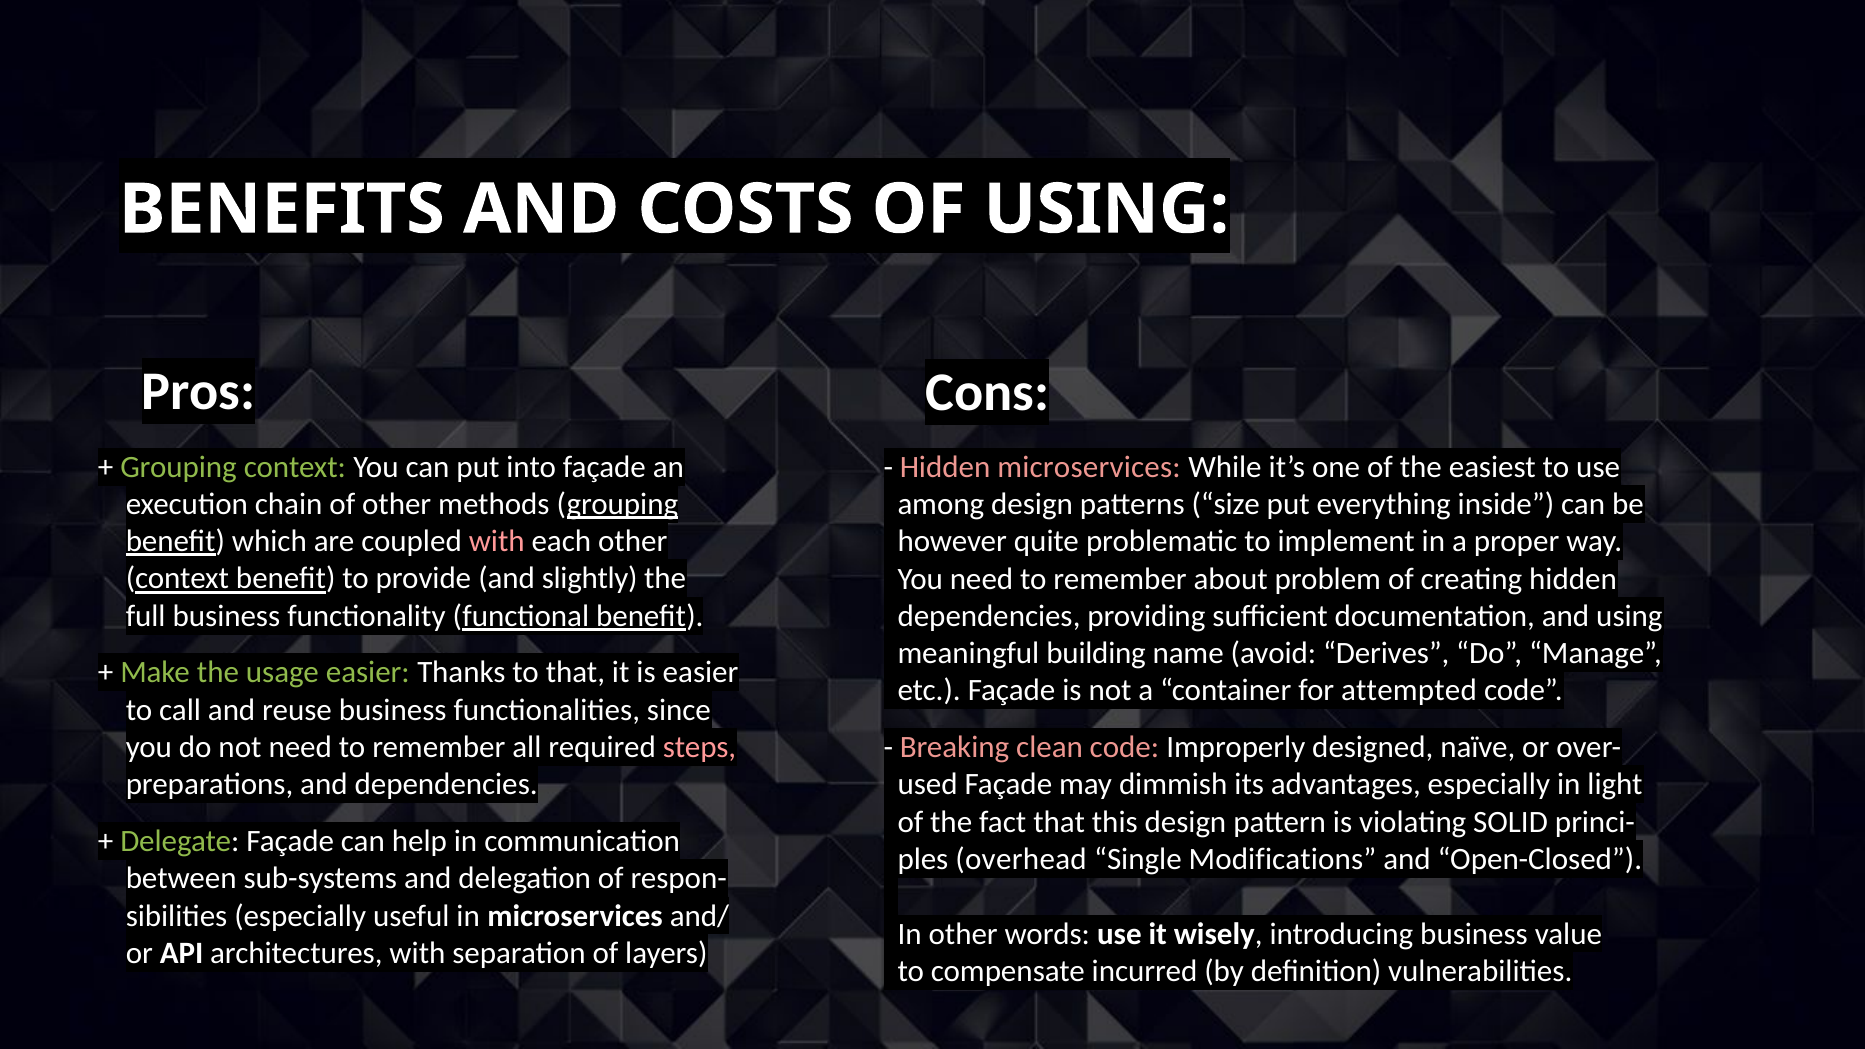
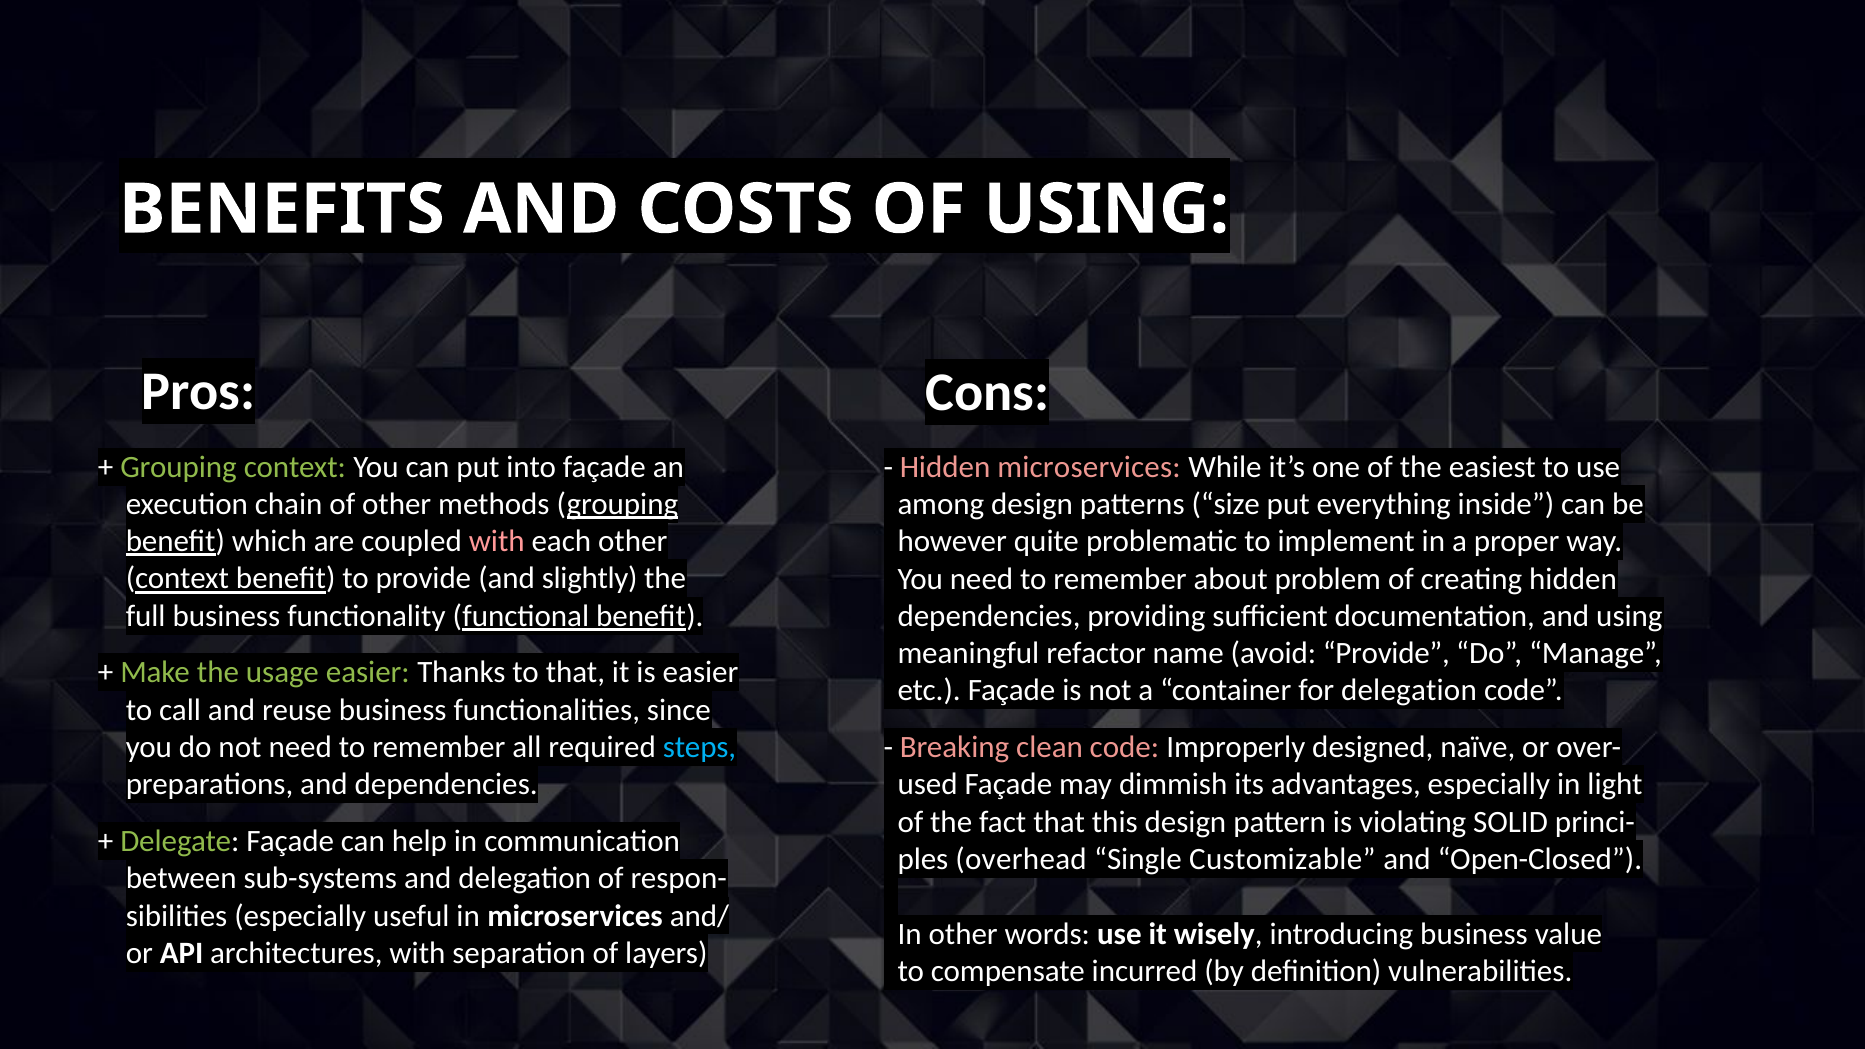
building: building -> refactor
avoid Derives: Derives -> Provide
for attempted: attempted -> delegation
steps colour: pink -> light blue
Modifications: Modifications -> Customizable
